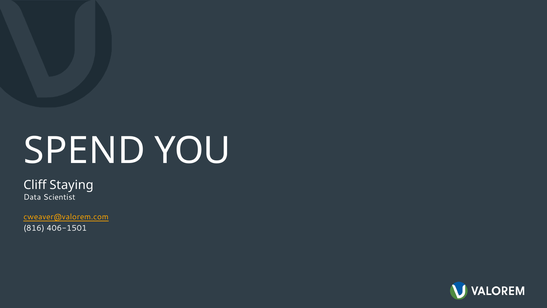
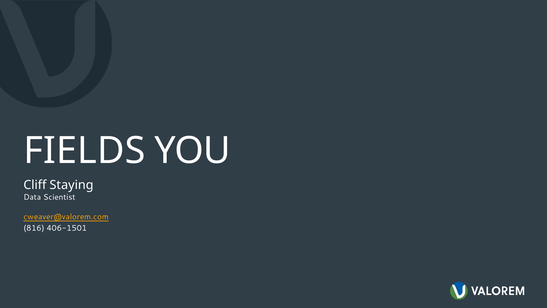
SPEND: SPEND -> FIELDS
